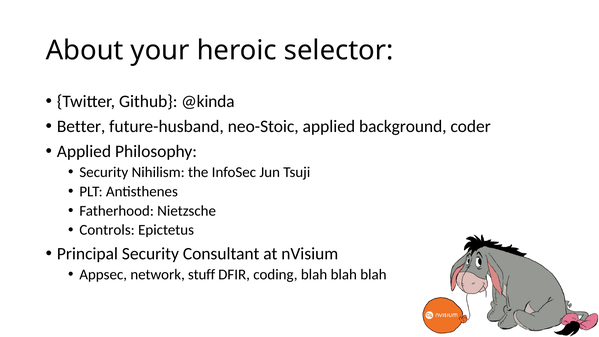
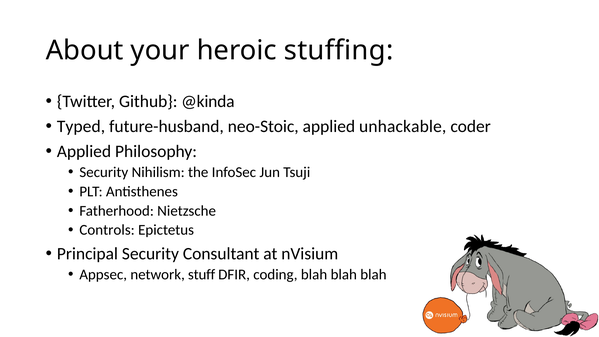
selector: selector -> stuffing
Better: Better -> Typed
background: background -> unhackable
